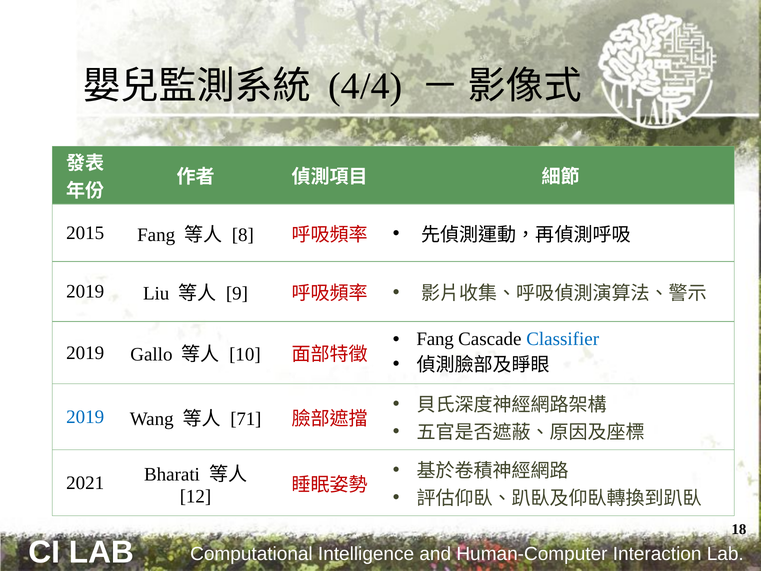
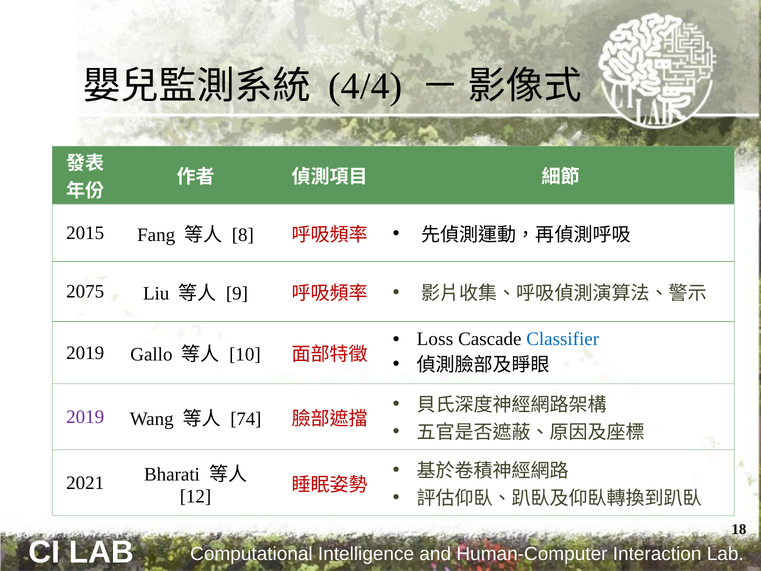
2019 at (85, 291): 2019 -> 2075
Fang at (435, 339): Fang -> Loss
2019 at (85, 417) colour: blue -> purple
71: 71 -> 74
